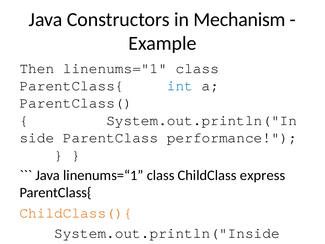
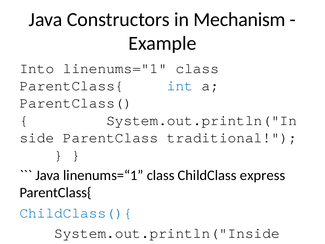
Then at (37, 68): Then -> Into
performance: performance -> traditional
ChildClass(){ colour: orange -> blue
